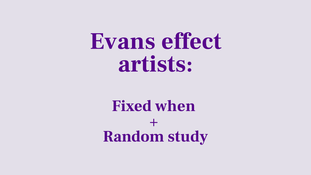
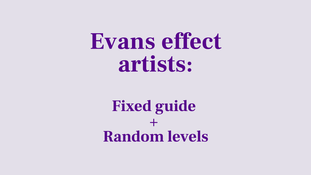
when: when -> guide
study: study -> levels
